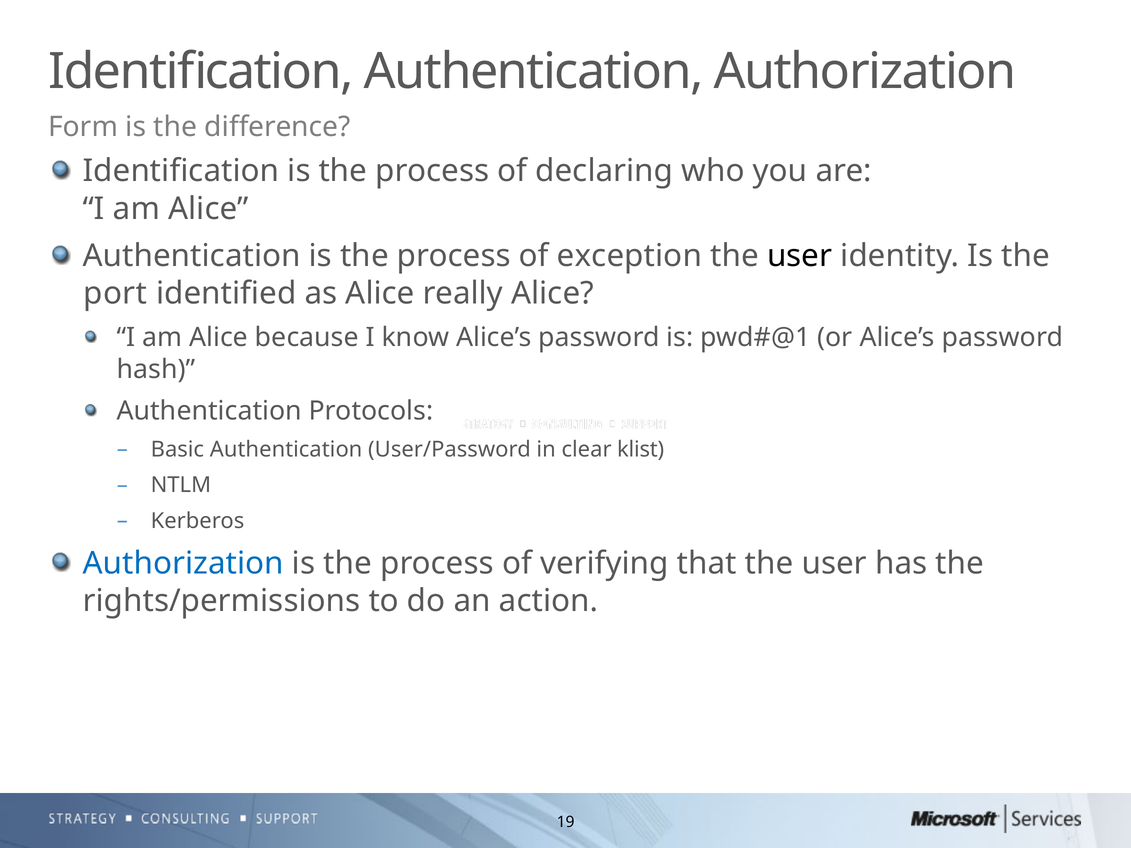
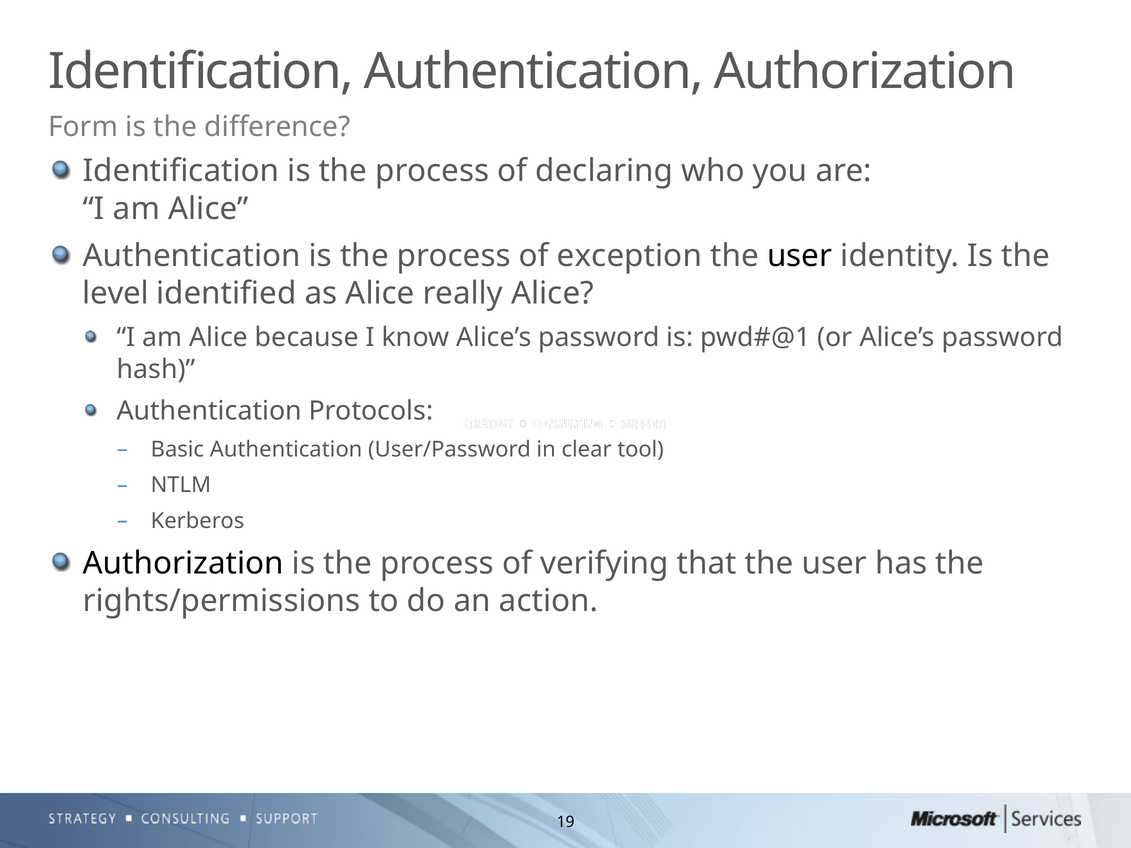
port: port -> level
klist: klist -> tool
Authorization at (183, 563) colour: blue -> black
